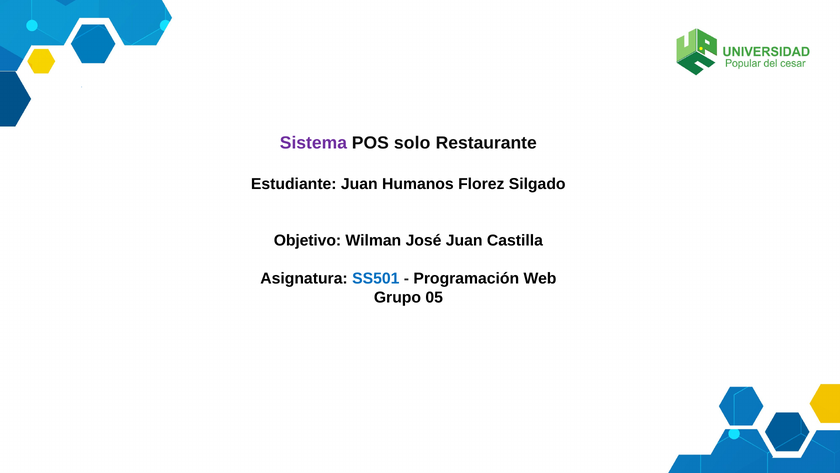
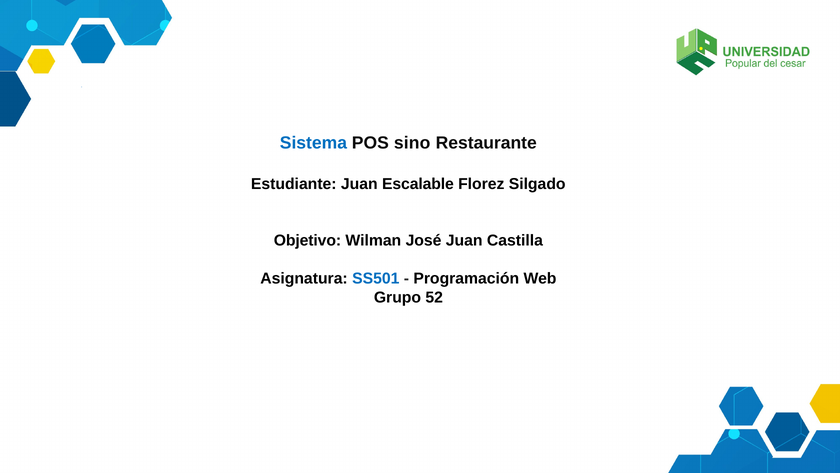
Sistema colour: purple -> blue
solo: solo -> sino
Humanos: Humanos -> Escalable
05: 05 -> 52
